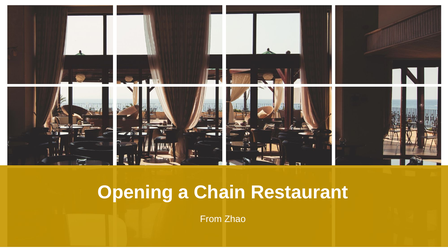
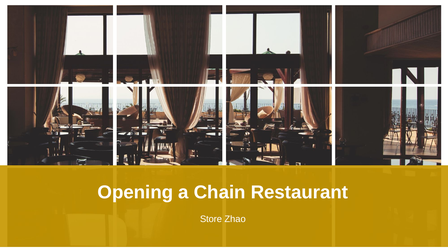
From: From -> Store
